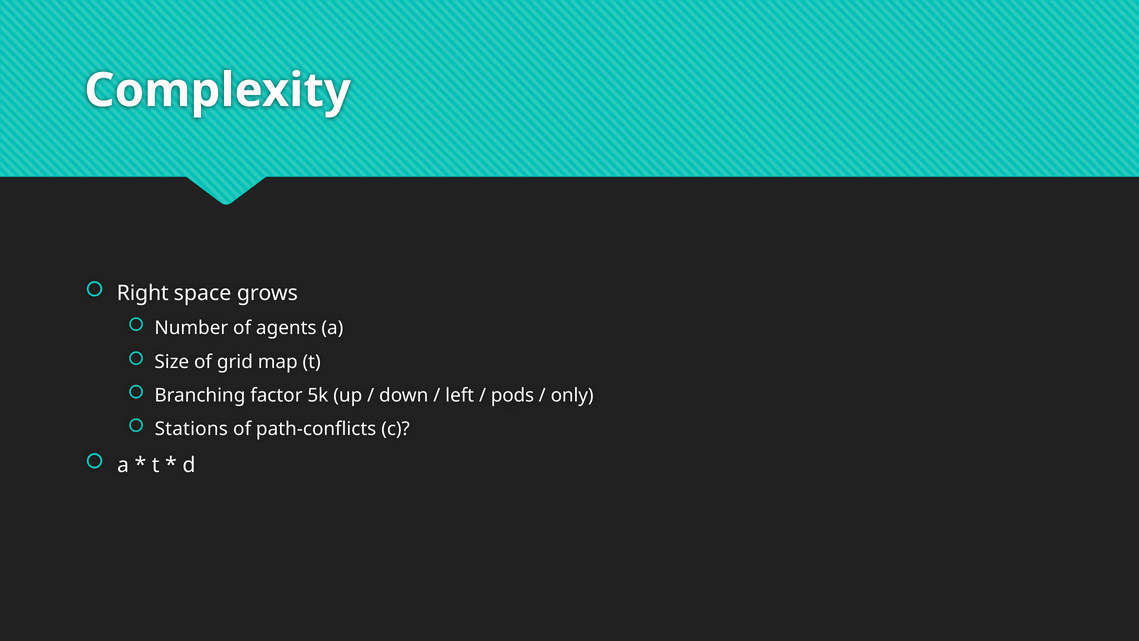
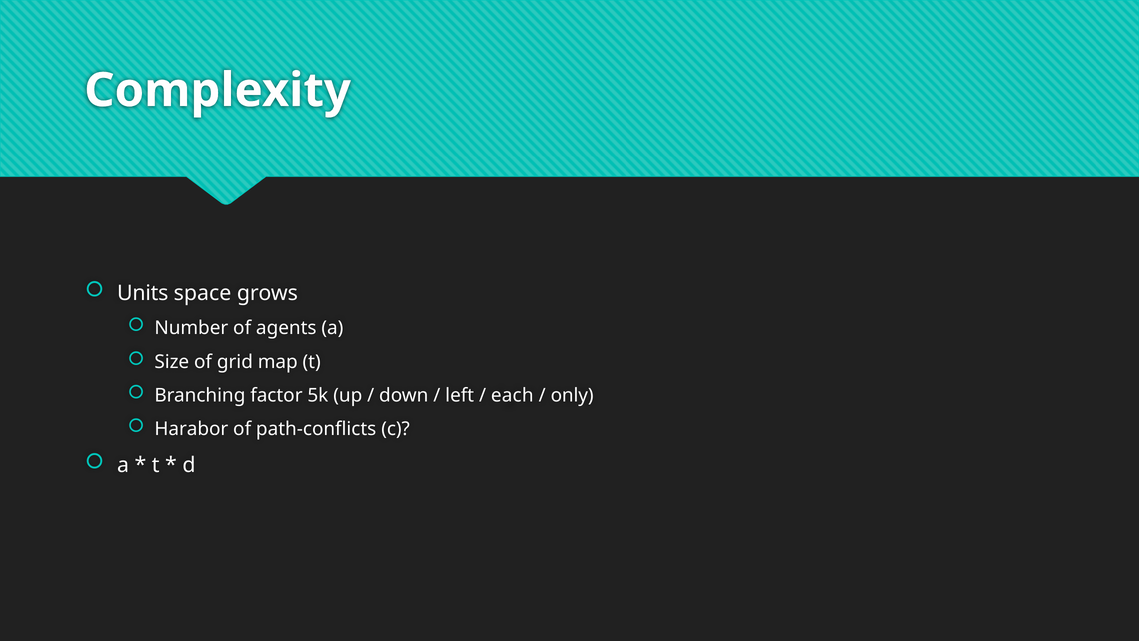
Right: Right -> Units
pods: pods -> each
Stations: Stations -> Harabor
